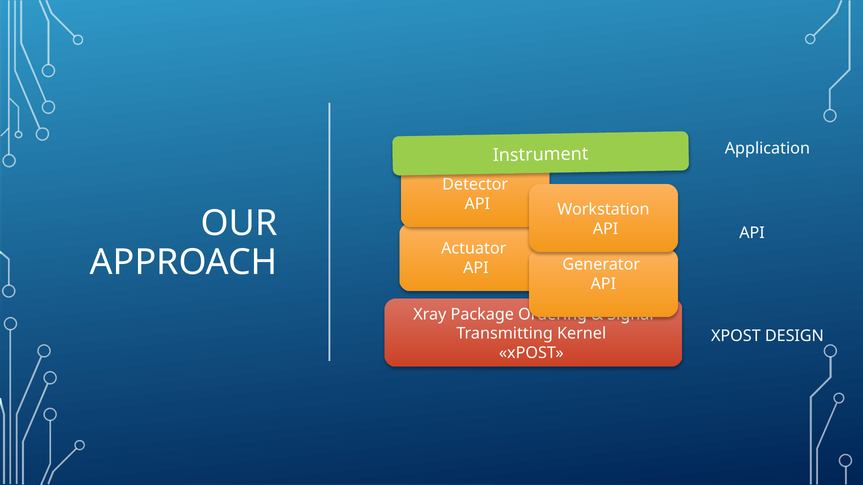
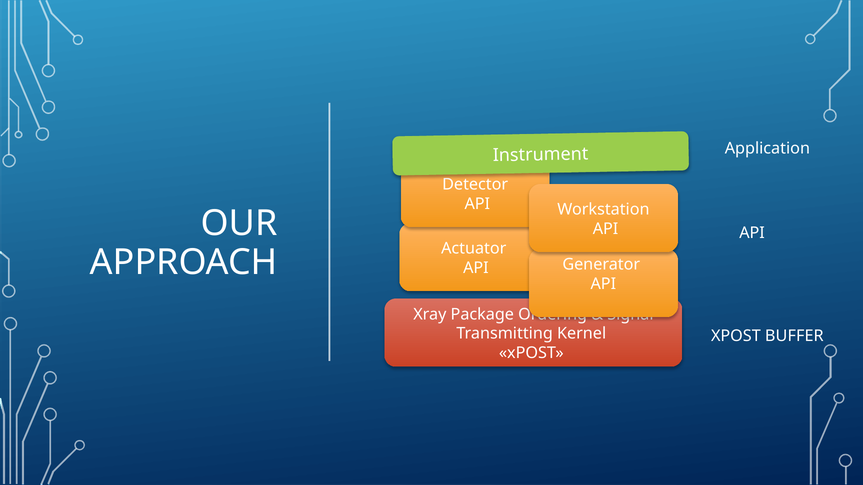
DESIGN: DESIGN -> BUFFER
